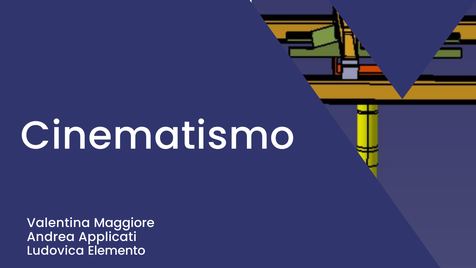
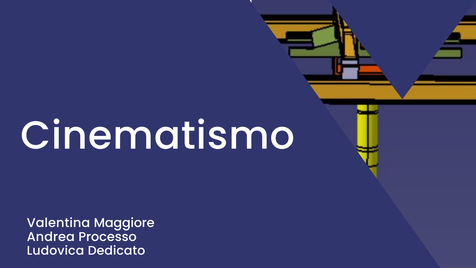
Applicati: Applicati -> Processo
Elemento: Elemento -> Dedicato
